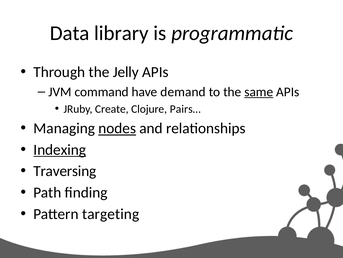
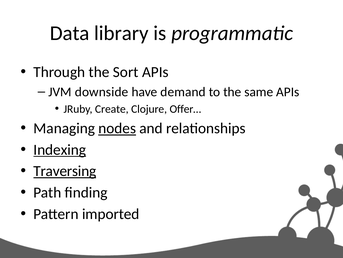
Jelly: Jelly -> Sort
command: command -> downside
same underline: present -> none
Pairs…: Pairs… -> Offer…
Traversing underline: none -> present
targeting: targeting -> imported
